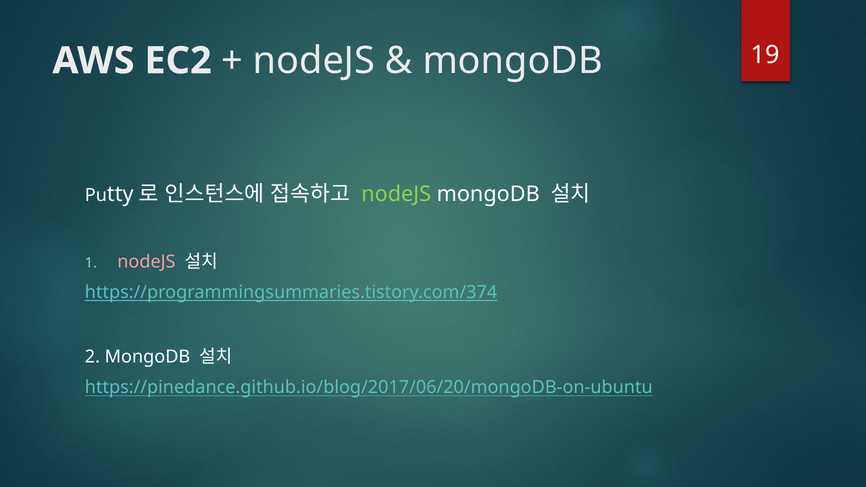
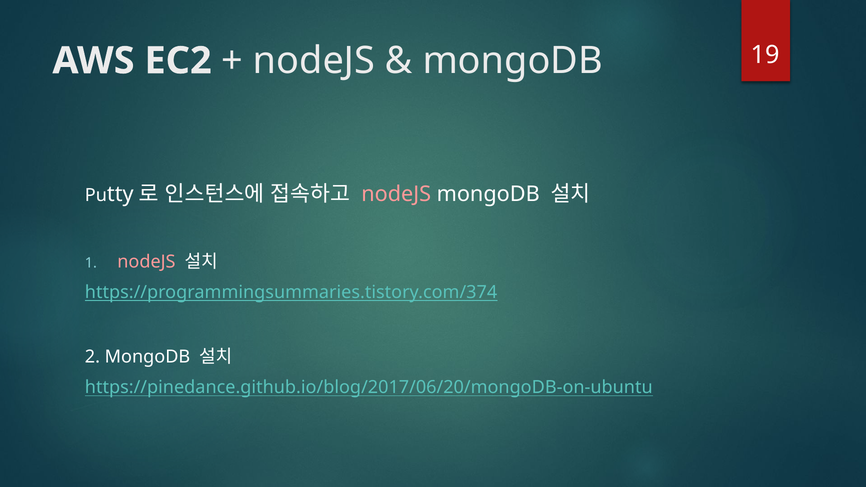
nodeJS at (396, 194) colour: light green -> pink
